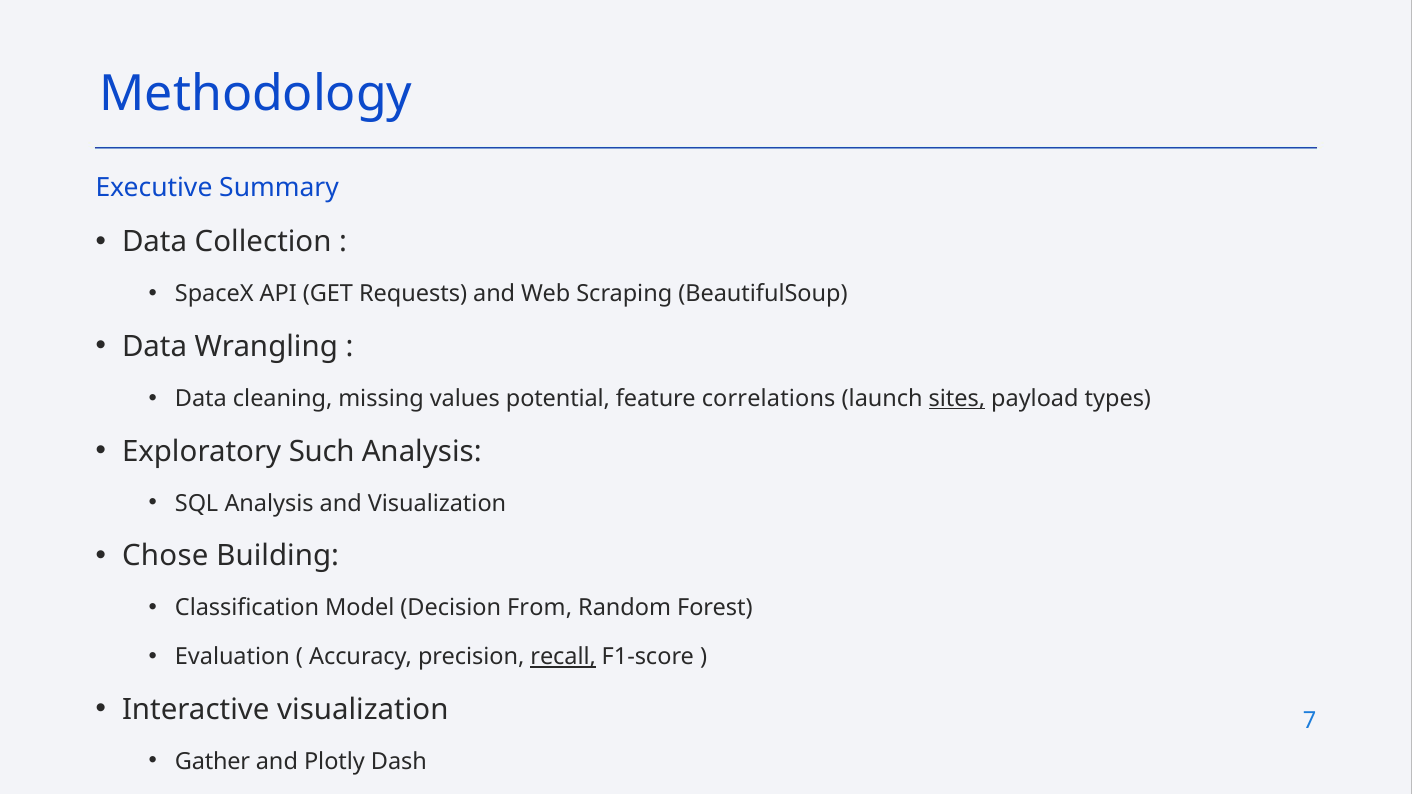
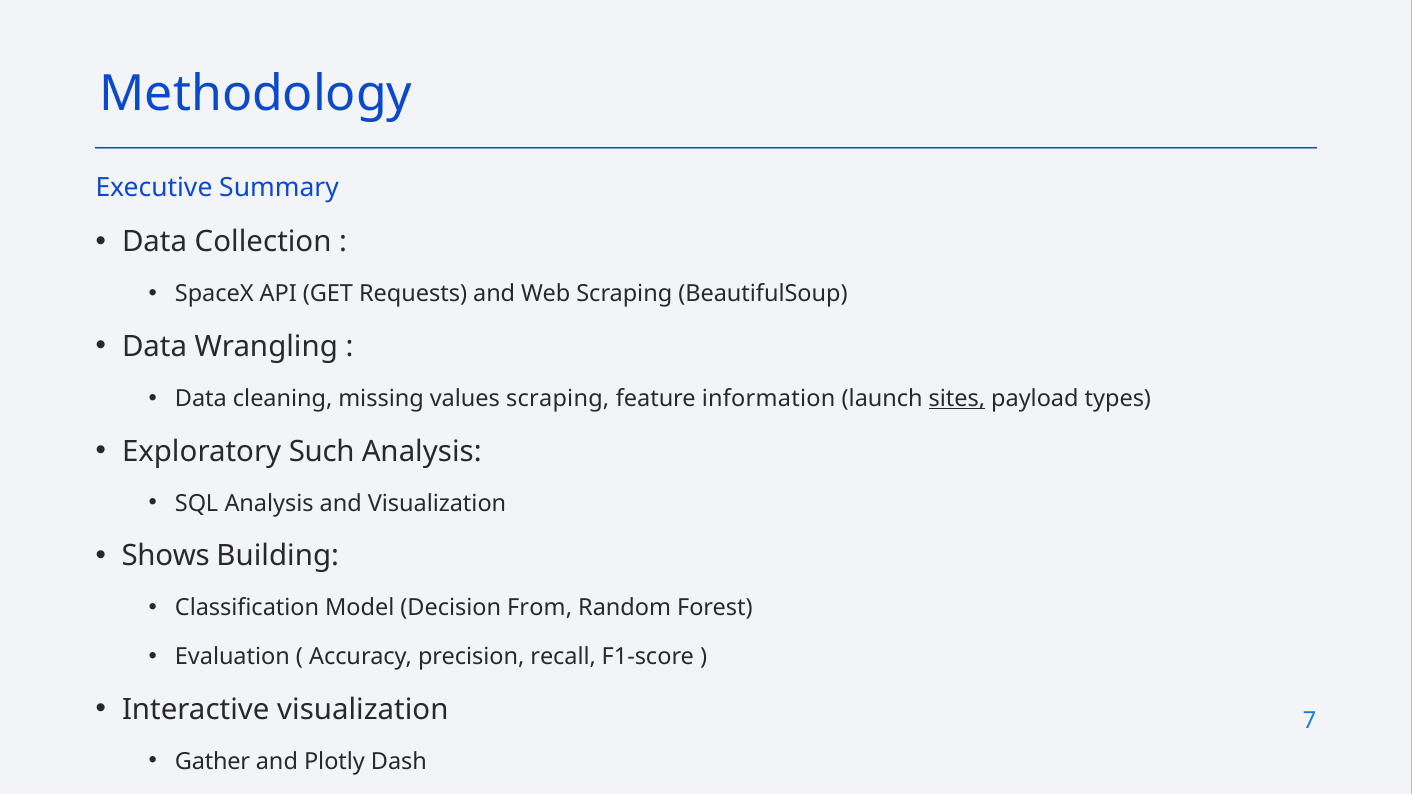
values potential: potential -> scraping
correlations: correlations -> information
Chose: Chose -> Shows
recall underline: present -> none
